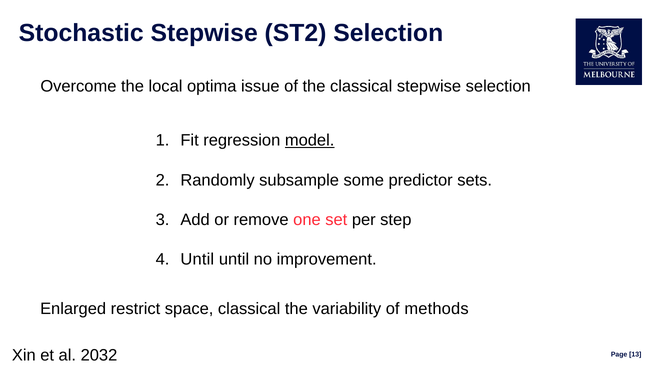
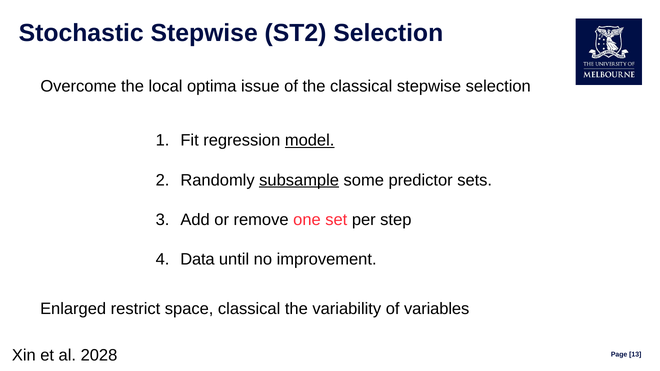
subsample underline: none -> present
Until at (197, 259): Until -> Data
methods: methods -> variables
2032: 2032 -> 2028
